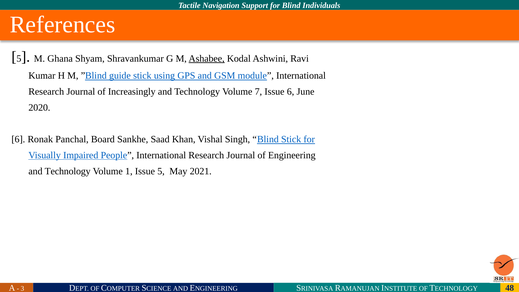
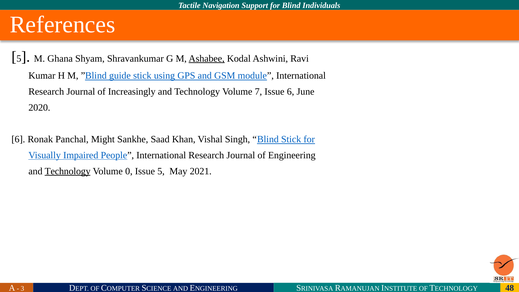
Board: Board -> Might
Technology at (68, 171) underline: none -> present
1: 1 -> 0
